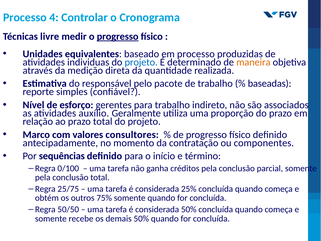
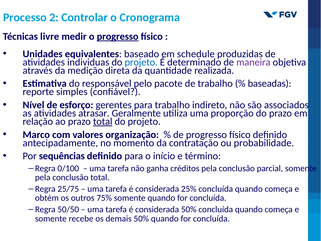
4: 4 -> 2
em processo: processo -> schedule
maneira colour: orange -> purple
auxílio: auxílio -> atrasar
total at (103, 121) underline: none -> present
consultores: consultores -> organização
componentes: componentes -> probabilidade
